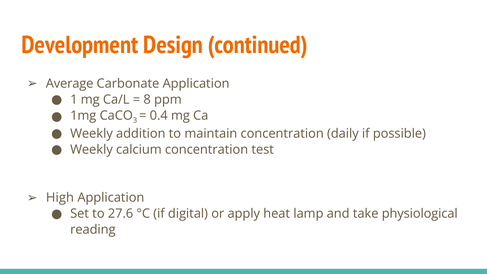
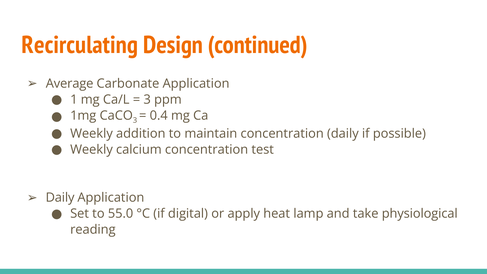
Development: Development -> Recirculating
8 at (147, 99): 8 -> 3
High at (60, 198): High -> Daily
27.6: 27.6 -> 55.0
